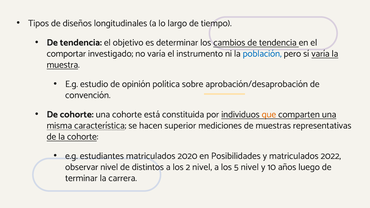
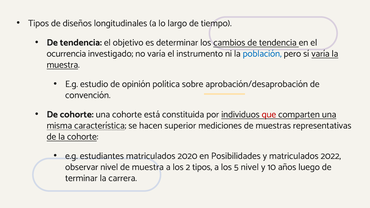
comportar: comportar -> ocurrencia
que colour: orange -> red
de distintos: distintos -> muestra
2 nivel: nivel -> tipos
